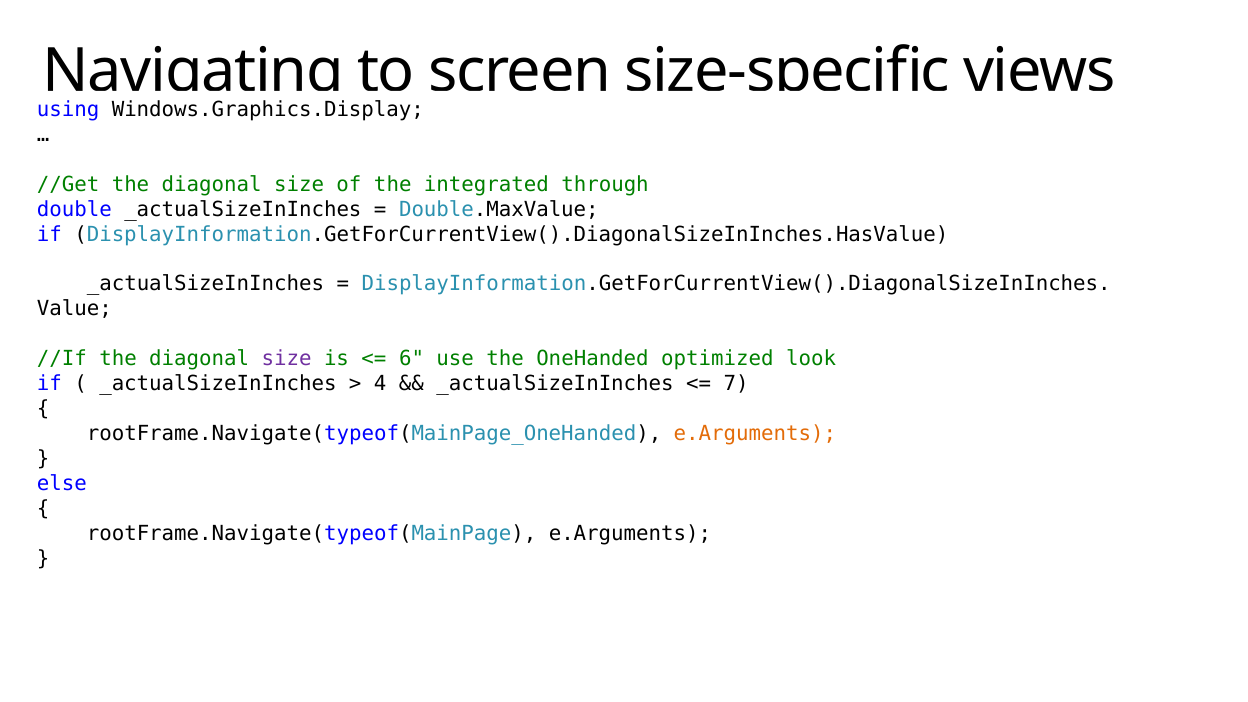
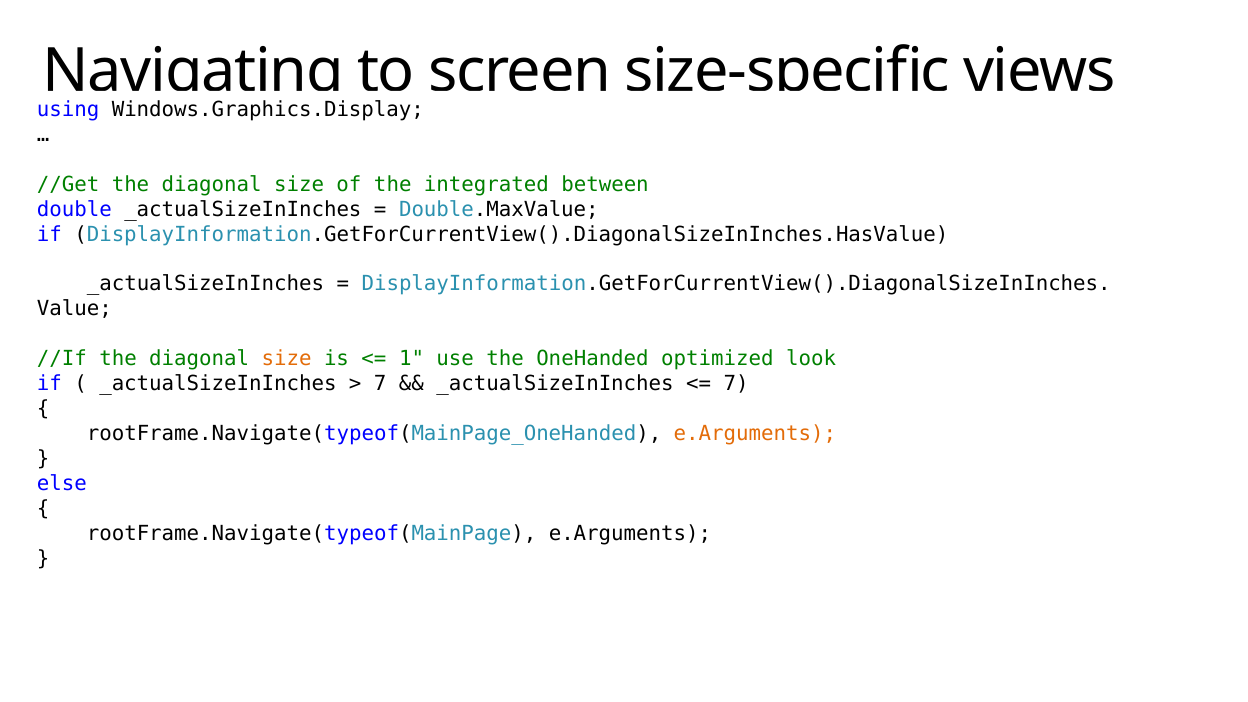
through: through -> between
size at (287, 359) colour: purple -> orange
6: 6 -> 1
4 at (380, 384): 4 -> 7
